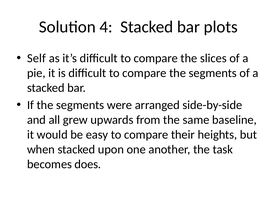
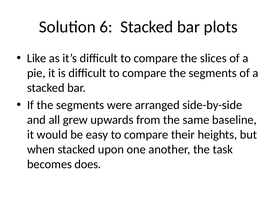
4: 4 -> 6
Self: Self -> Like
